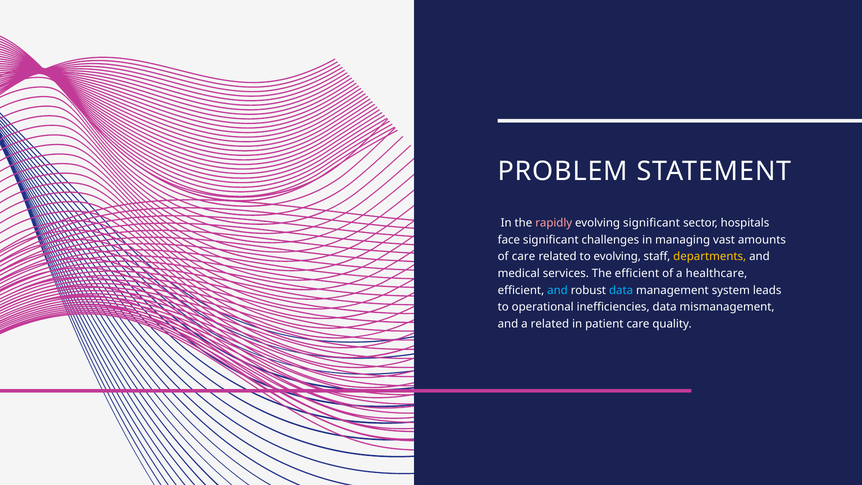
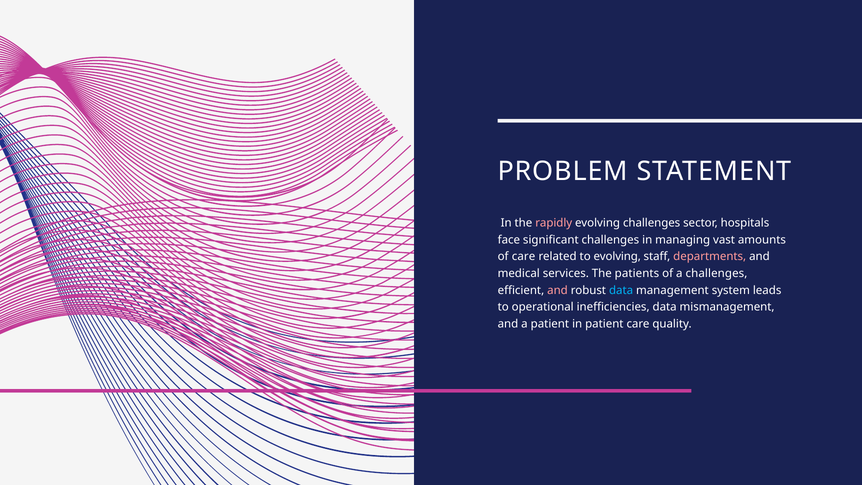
evolving significant: significant -> challenges
departments colour: yellow -> pink
The efficient: efficient -> patients
a healthcare: healthcare -> challenges
and at (557, 290) colour: light blue -> pink
a related: related -> patient
